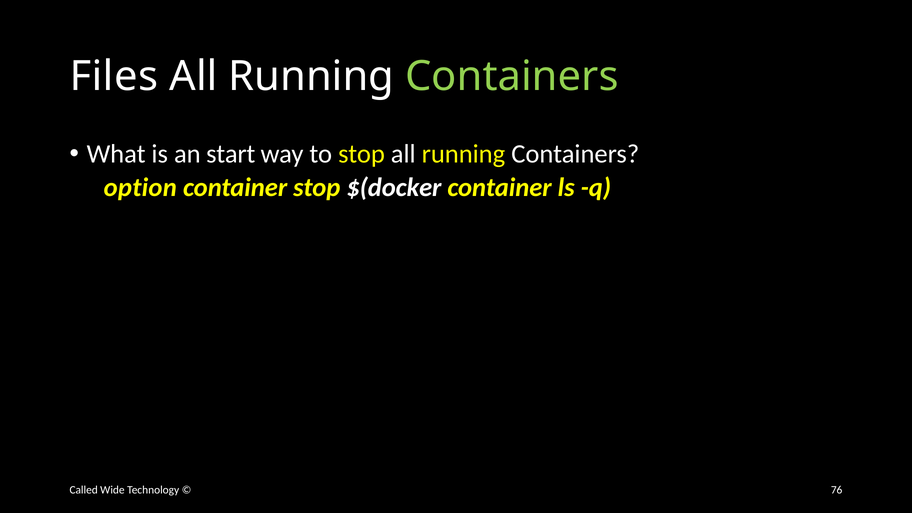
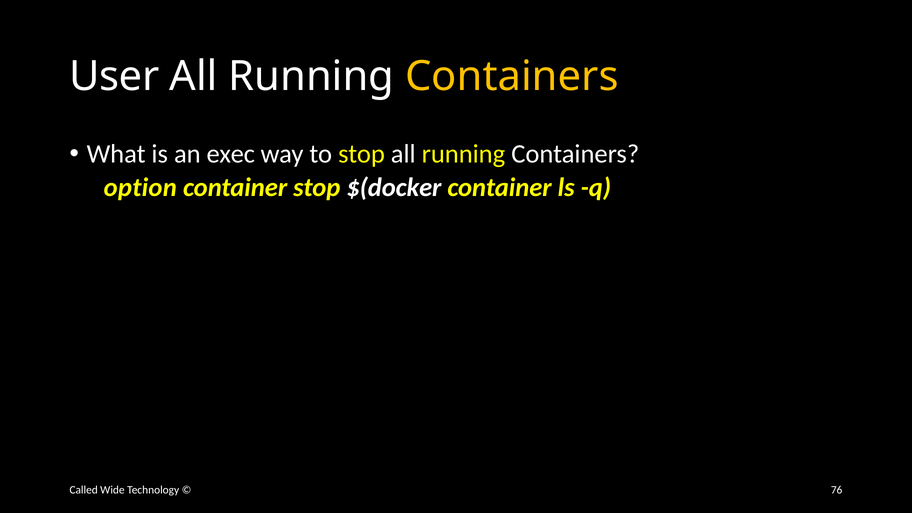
Files: Files -> User
Containers at (512, 77) colour: light green -> yellow
start: start -> exec
